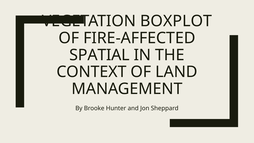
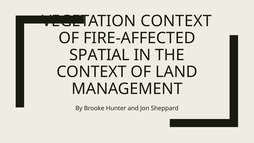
VEGETATION BOXPLOT: BOXPLOT -> CONTEXT
